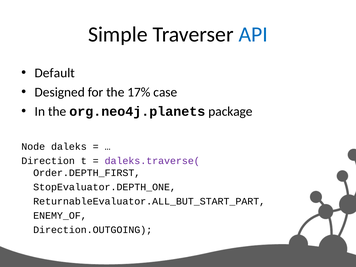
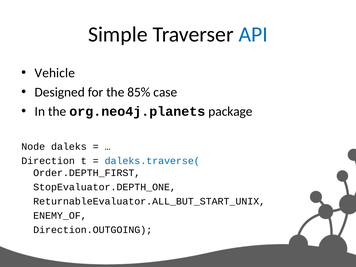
Default: Default -> Vehicle
17%: 17% -> 85%
daleks.traverse( colour: purple -> blue
ReturnableEvaluator.ALL_BUT_START_PART: ReturnableEvaluator.ALL_BUT_START_PART -> ReturnableEvaluator.ALL_BUT_START_UNIX
